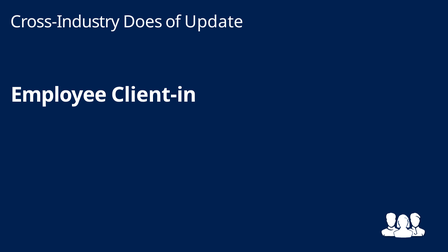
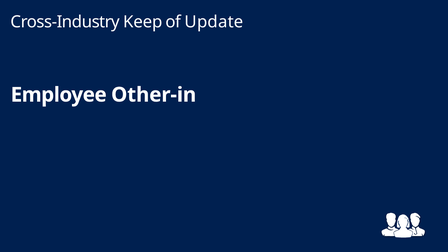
Does: Does -> Keep
Client-in: Client-in -> Other-in
